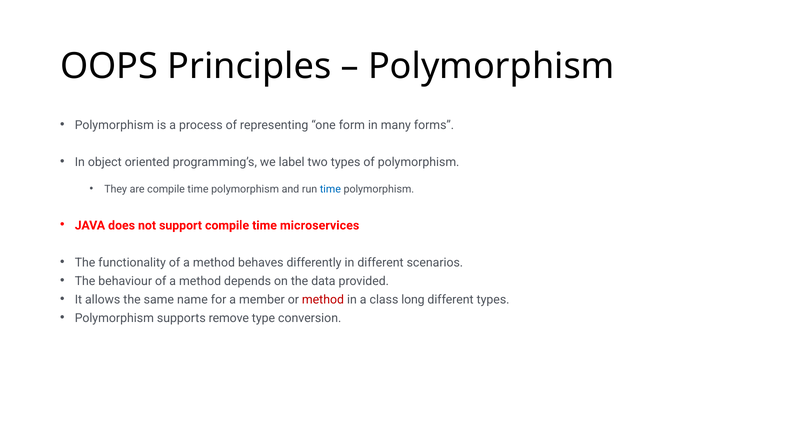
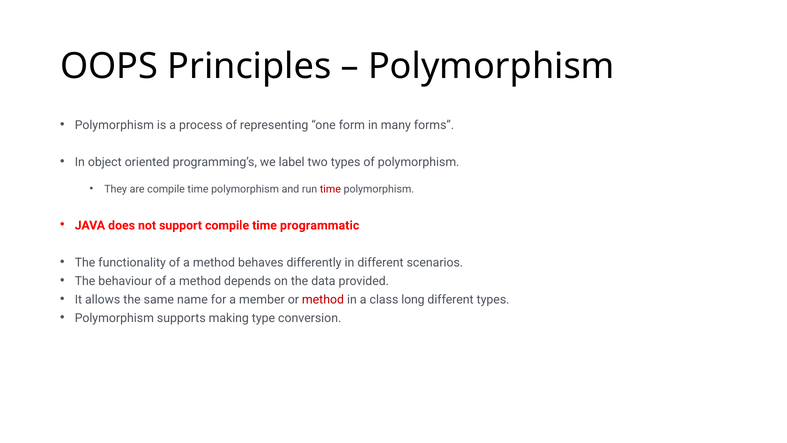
time at (330, 189) colour: blue -> red
microservices: microservices -> programmatic
remove: remove -> making
